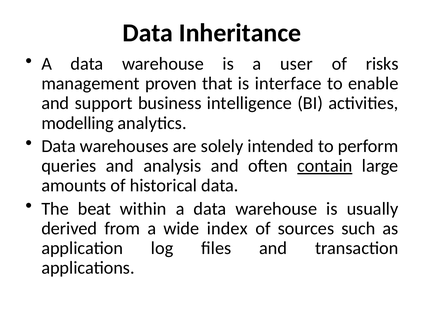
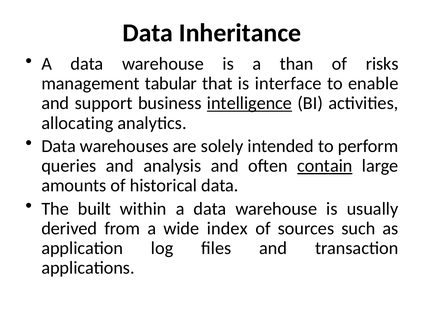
user: user -> than
proven: proven -> tabular
intelligence underline: none -> present
modelling: modelling -> allocating
beat: beat -> built
